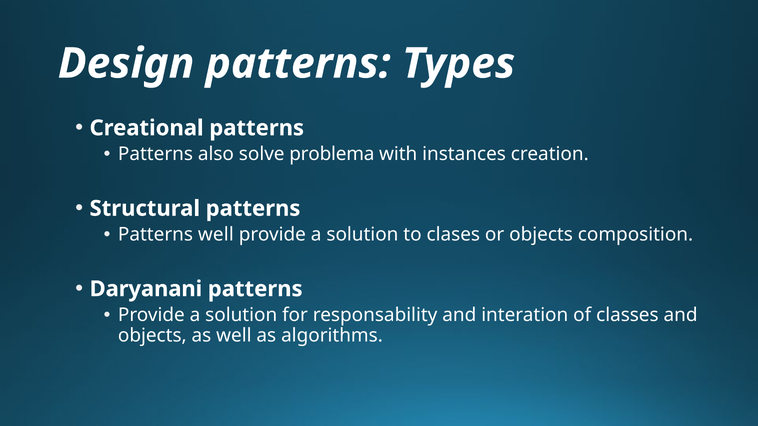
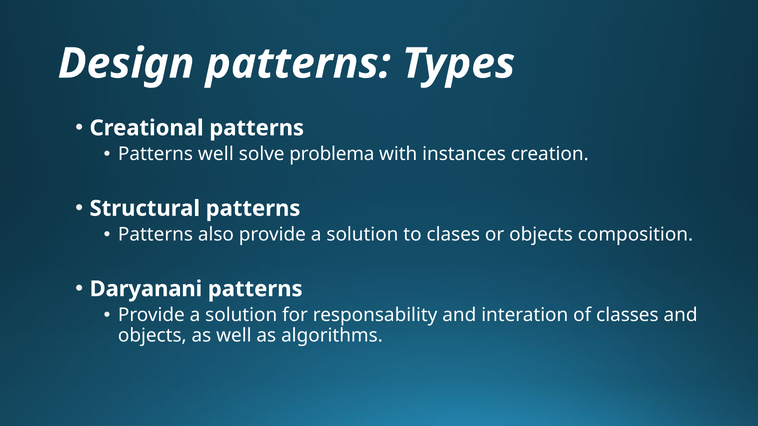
Patterns also: also -> well
Patterns well: well -> also
